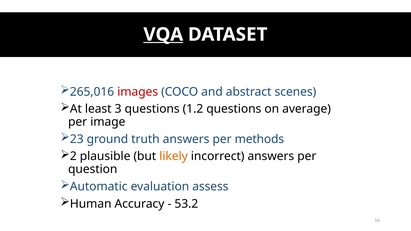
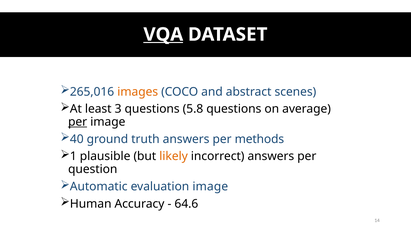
images colour: red -> orange
1.2: 1.2 -> 5.8
per at (78, 122) underline: none -> present
23: 23 -> 40
2: 2 -> 1
evaluation assess: assess -> image
53.2: 53.2 -> 64.6
